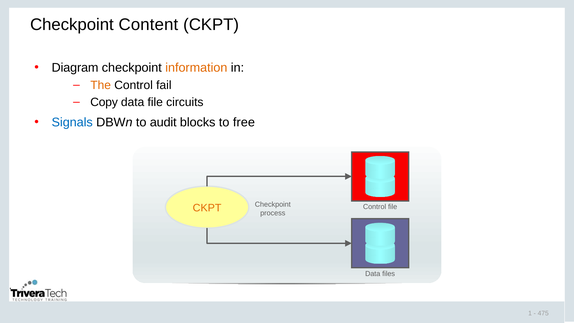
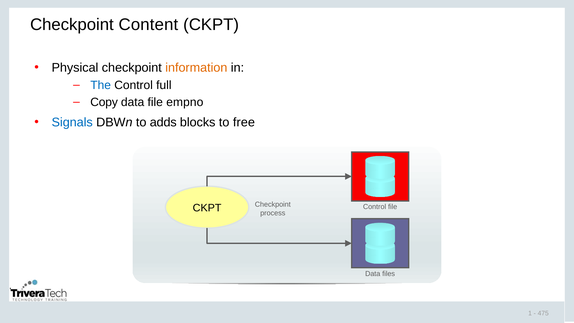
Diagram: Diagram -> Physical
The colour: orange -> blue
fail: fail -> full
circuits: circuits -> empno
audit: audit -> adds
CKPT at (207, 208) colour: orange -> black
